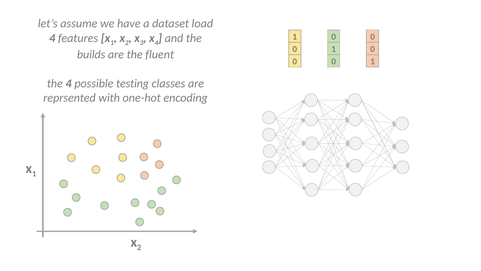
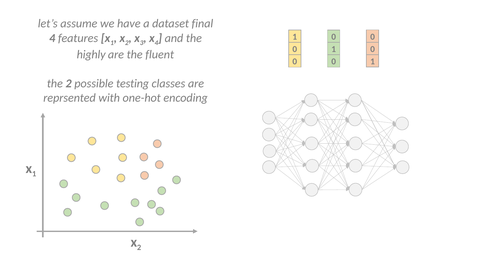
load: load -> final
builds: builds -> highly
the 4: 4 -> 2
